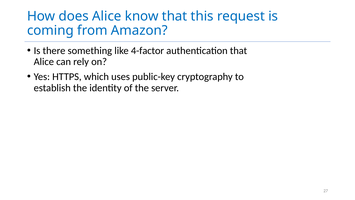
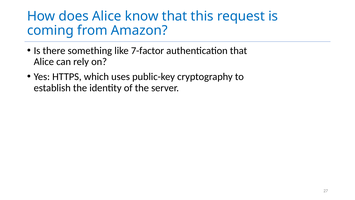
4-factor: 4-factor -> 7-factor
